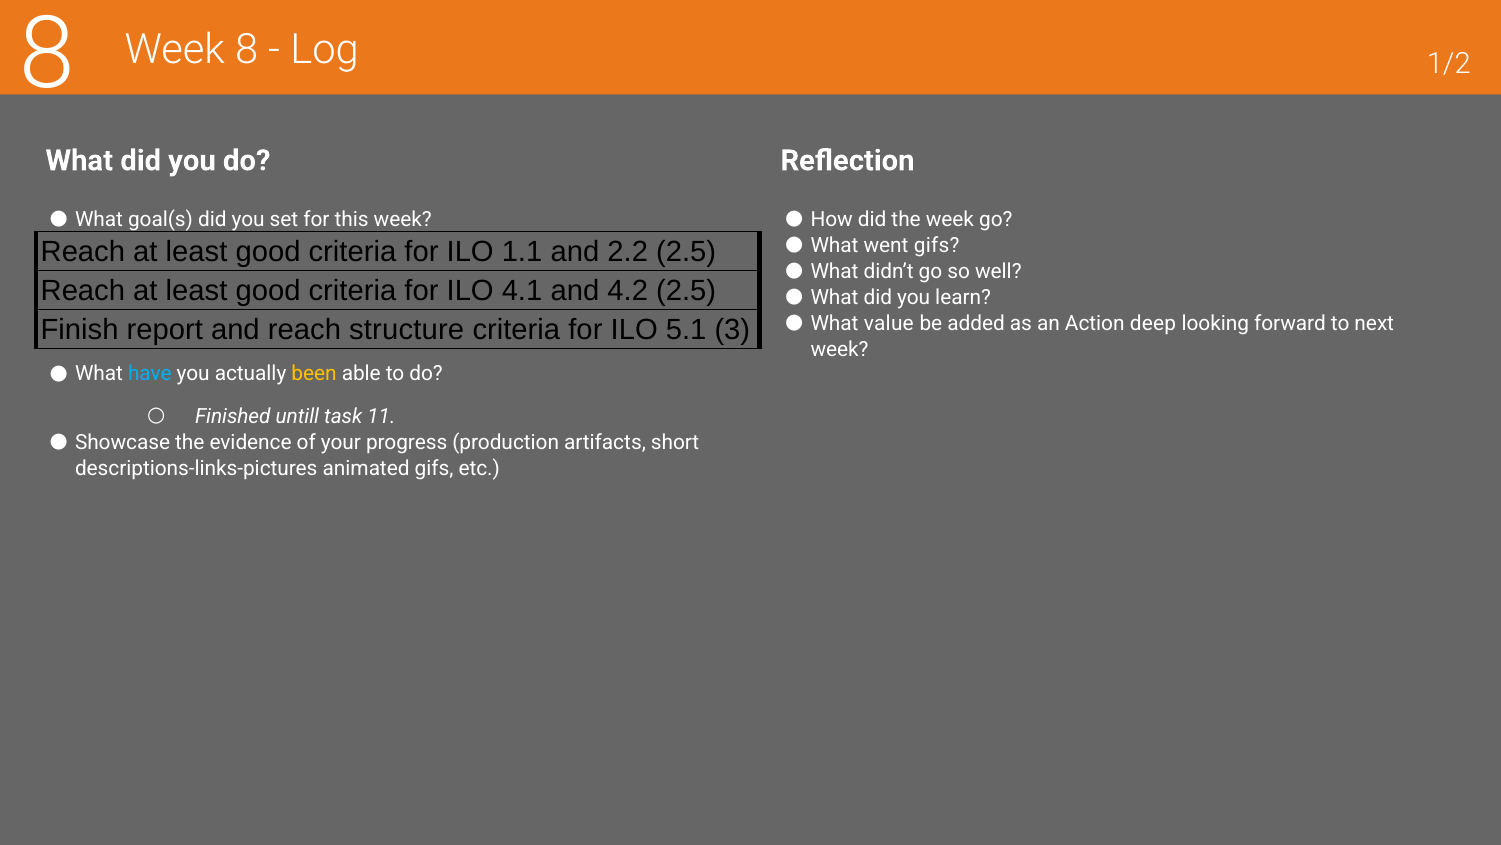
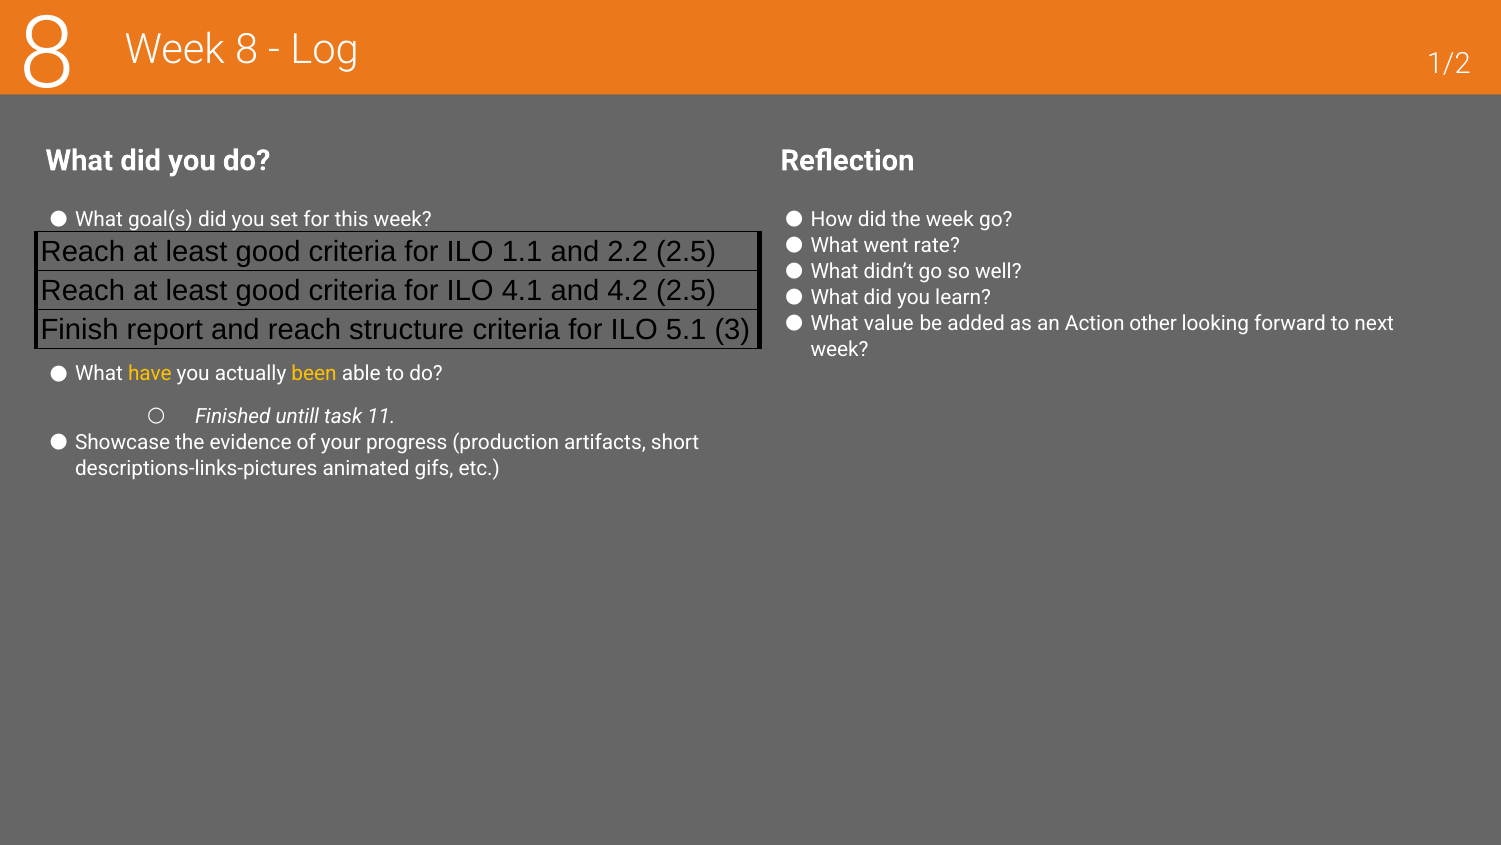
went gifs: gifs -> rate
deep: deep -> other
have colour: light blue -> yellow
